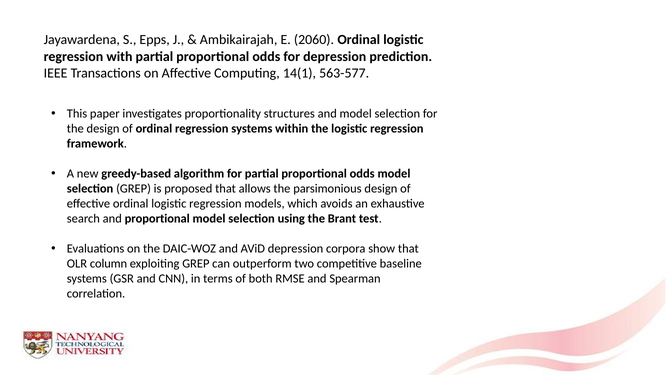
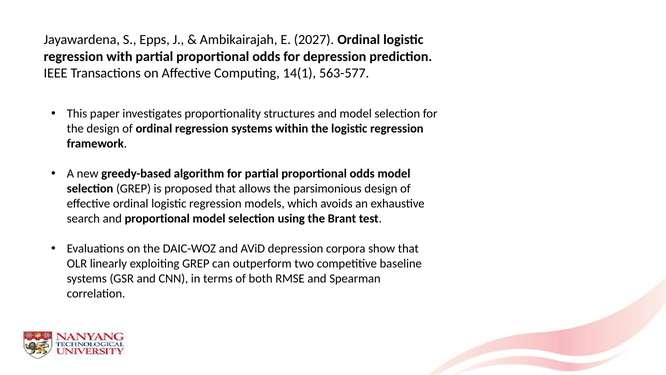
2060: 2060 -> 2027
column: column -> linearly
